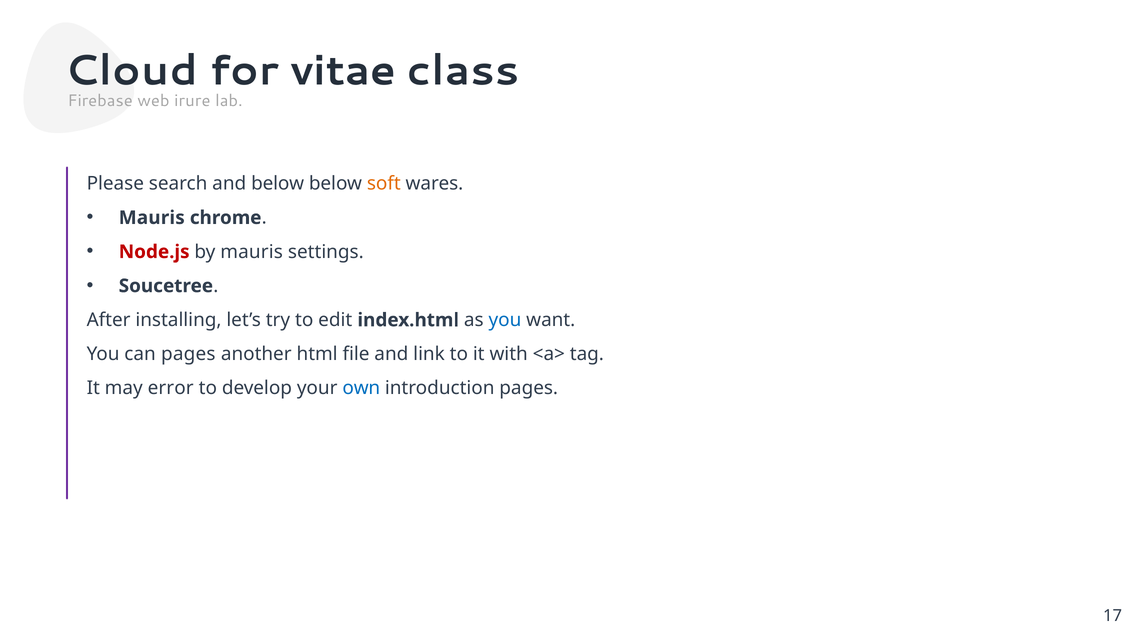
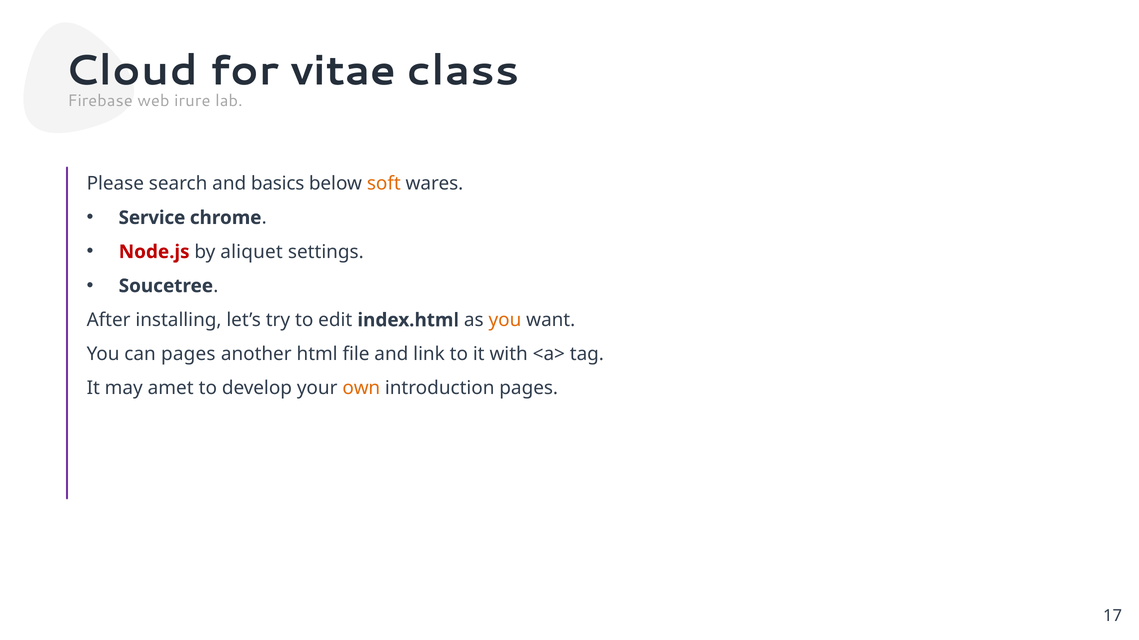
and below: below -> basics
Mauris at (152, 218): Mauris -> Service
by mauris: mauris -> aliquet
you at (505, 320) colour: blue -> orange
error: error -> amet
own colour: blue -> orange
